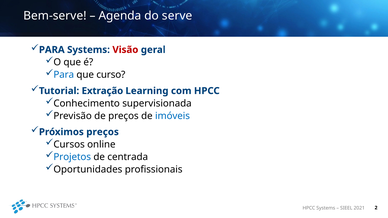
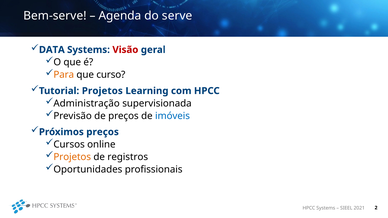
PARA at (52, 50): PARA -> DATA
Para at (64, 75) colour: blue -> orange
Tutorial Extração: Extração -> Projetos
Conhecimento: Conhecimento -> Administração
Projetos at (72, 157) colour: blue -> orange
centrada: centrada -> registros
